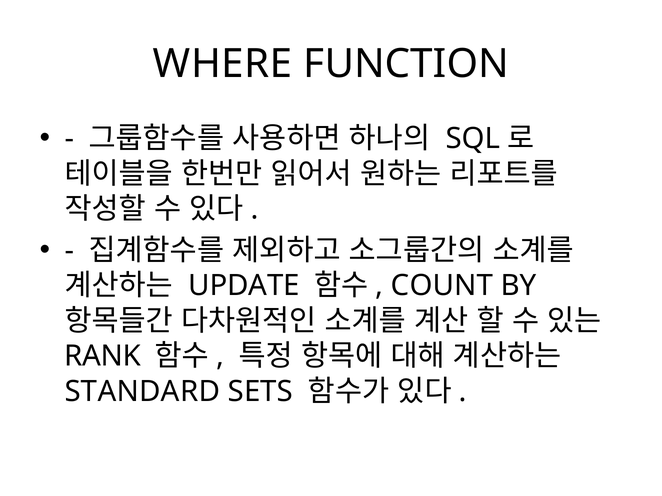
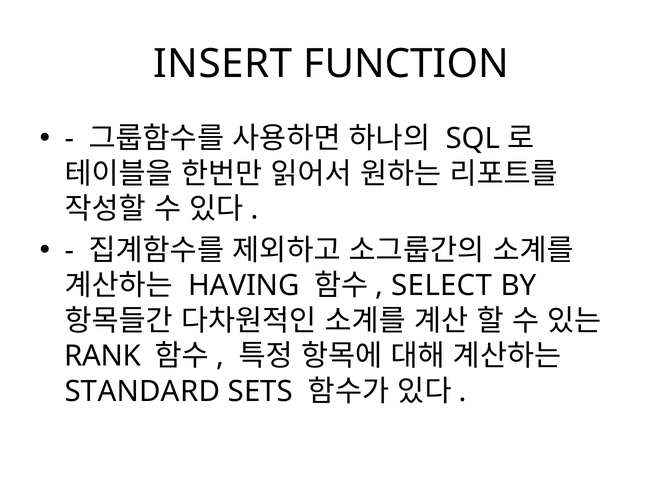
WHERE: WHERE -> INSERT
UPDATE: UPDATE -> HAVING
COUNT: COUNT -> SELECT
